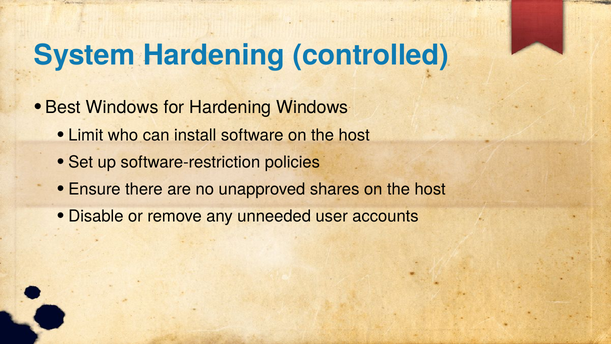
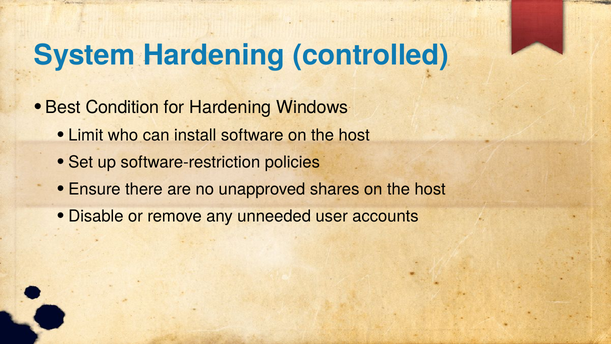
Best Windows: Windows -> Condition
